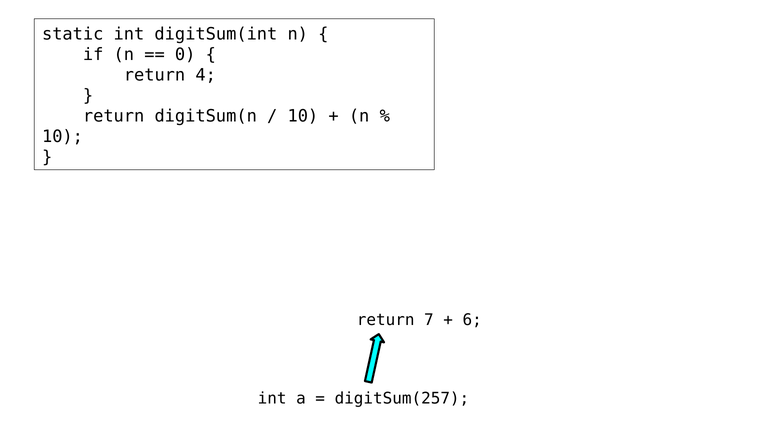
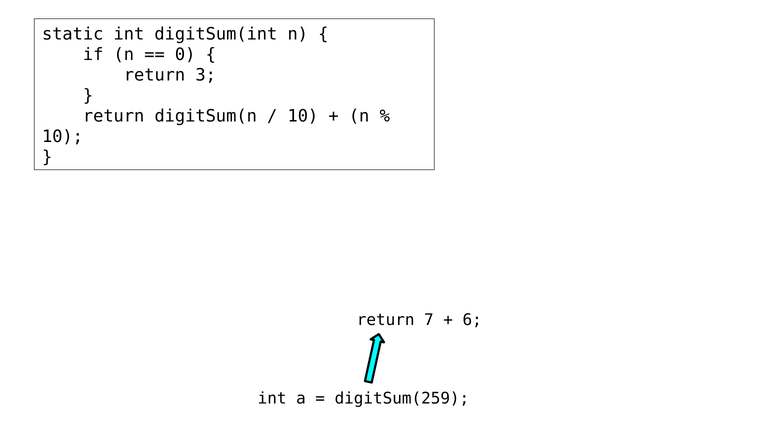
4: 4 -> 3
digitSum(257: digitSum(257 -> digitSum(259
